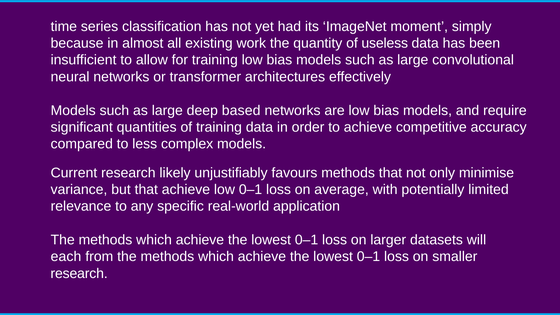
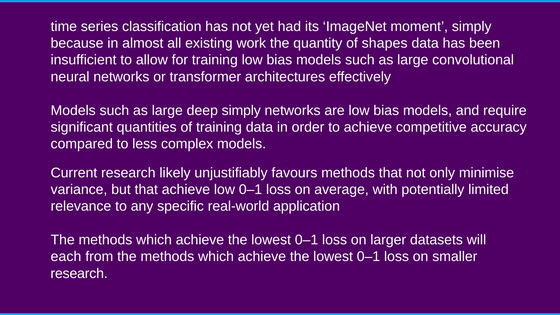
useless: useless -> shapes
deep based: based -> simply
